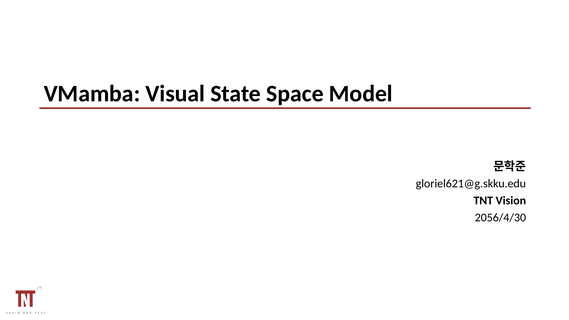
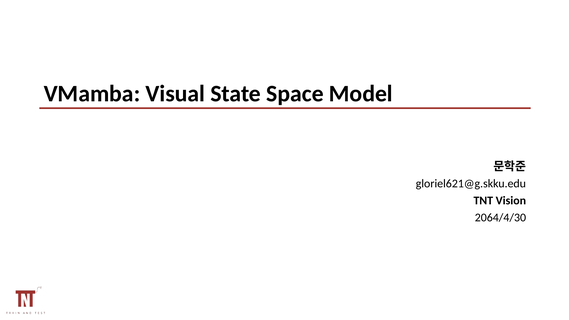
2056/4/30: 2056/4/30 -> 2064/4/30
